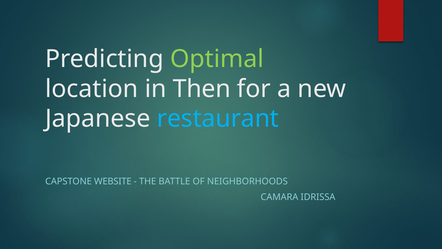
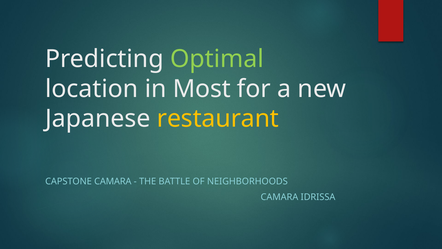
Then: Then -> Most
restaurant colour: light blue -> yellow
CAPSTONE WEBSITE: WEBSITE -> CAMARA
